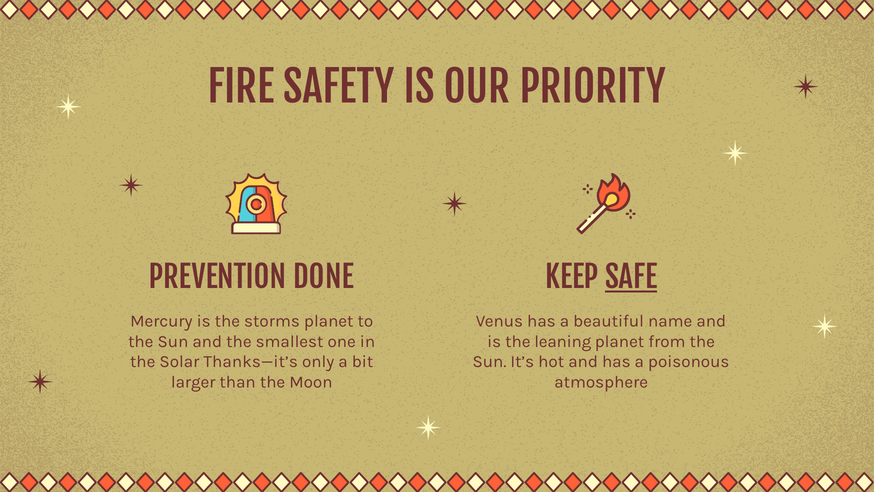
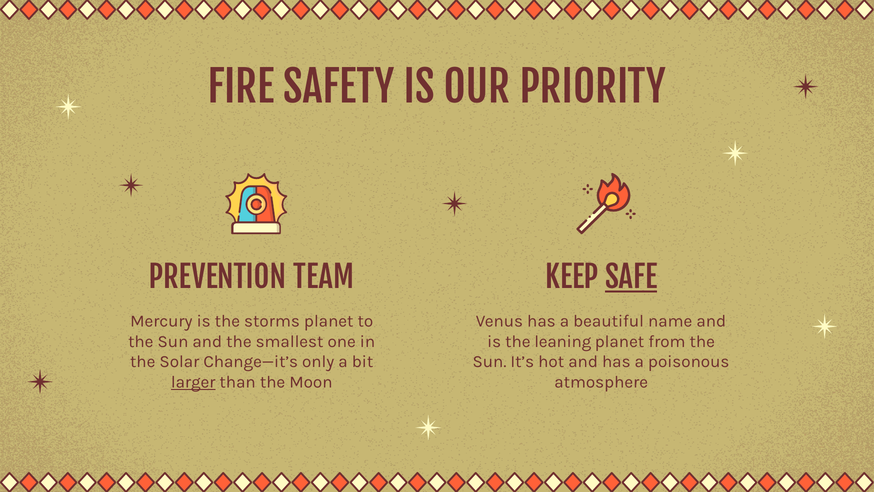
DONE: DONE -> TEAM
Thanks—it’s: Thanks—it’s -> Change—it’s
larger underline: none -> present
